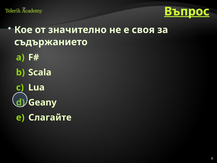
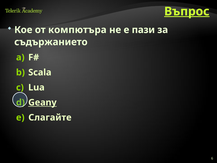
значително: значително -> компютъра
своя: своя -> пази
Geany underline: none -> present
